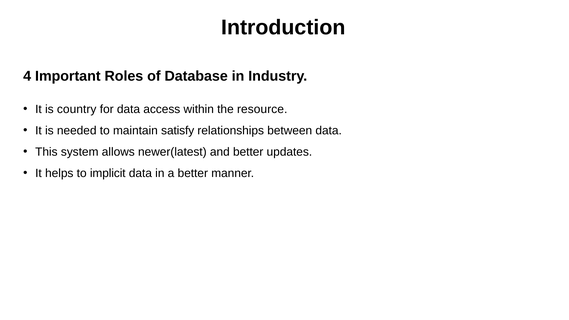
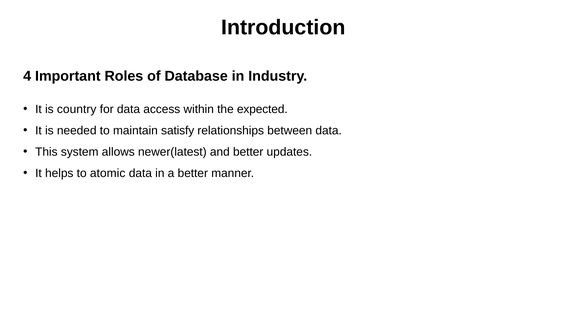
resource: resource -> expected
implicit: implicit -> atomic
